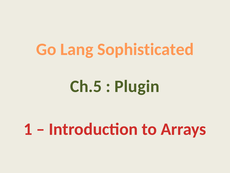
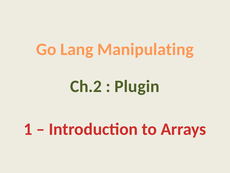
Sophisticated: Sophisticated -> Manipulating
Ch.5: Ch.5 -> Ch.2
